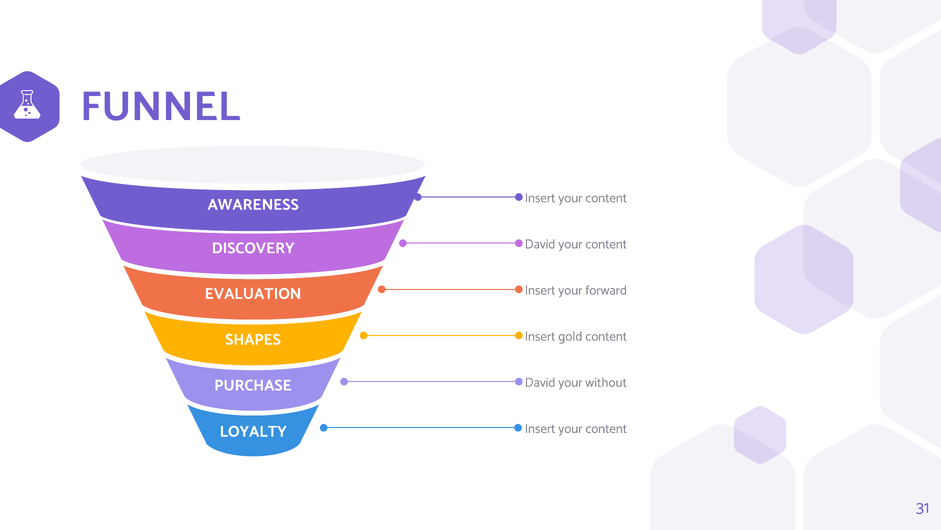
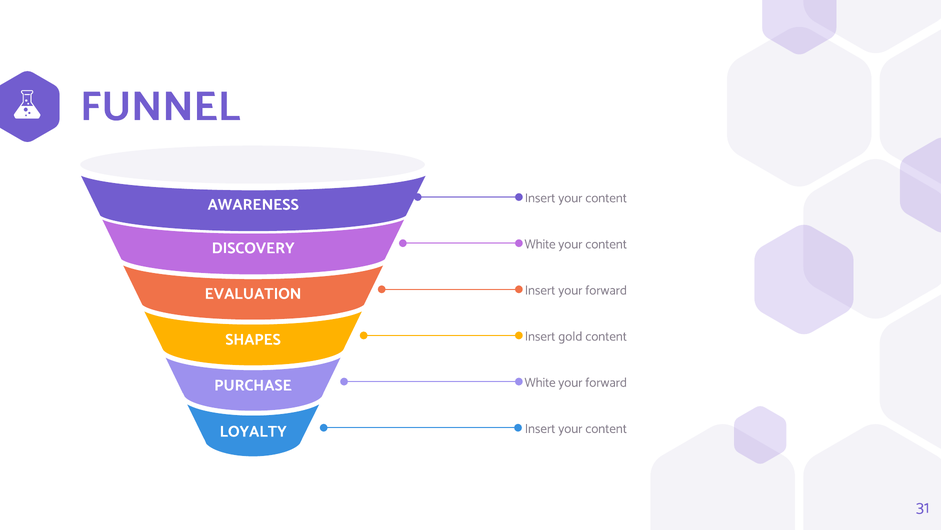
David at (540, 244): David -> White
David at (540, 382): David -> White
without at (606, 382): without -> forward
